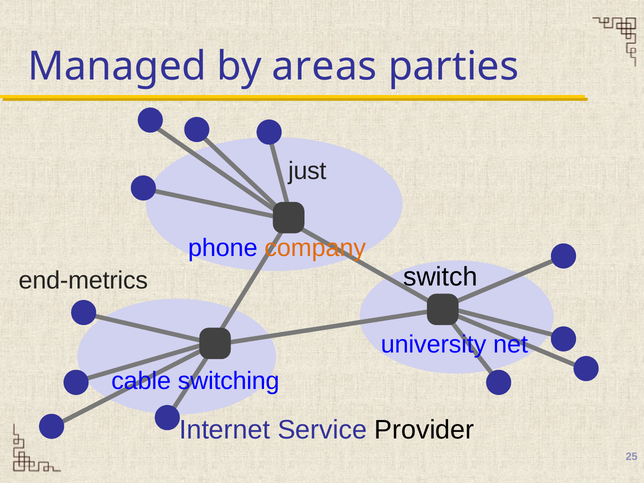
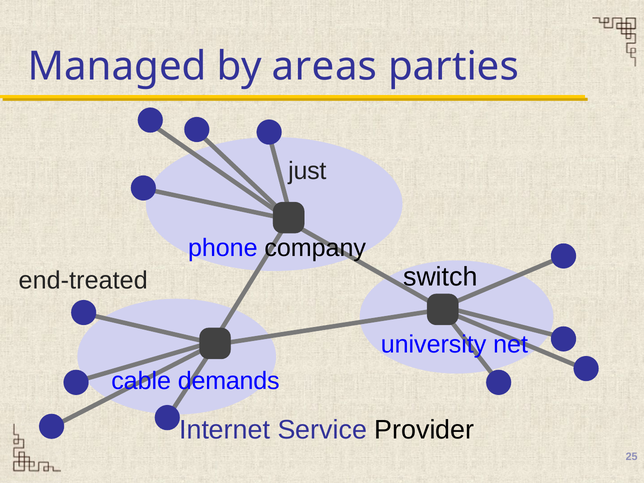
company colour: orange -> black
end-metrics: end-metrics -> end-treated
switching: switching -> demands
